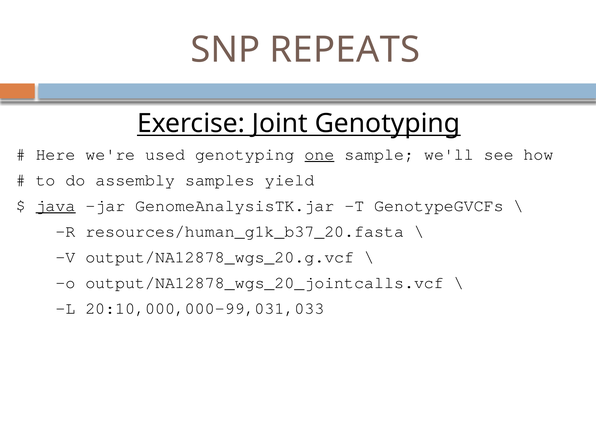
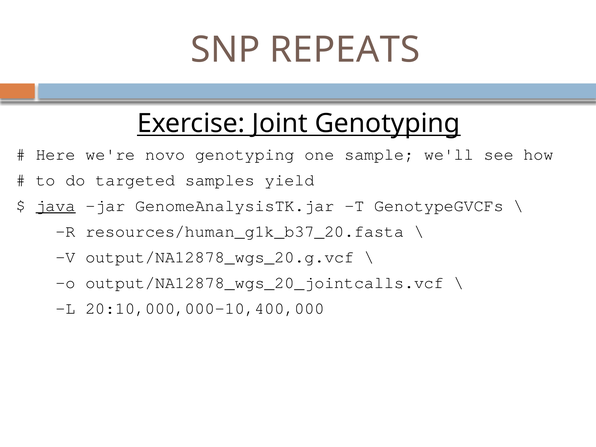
used: used -> novo
one underline: present -> none
assembly: assembly -> targeted
20:10,000,000-99,031,033: 20:10,000,000-99,031,033 -> 20:10,000,000-10,400,000
